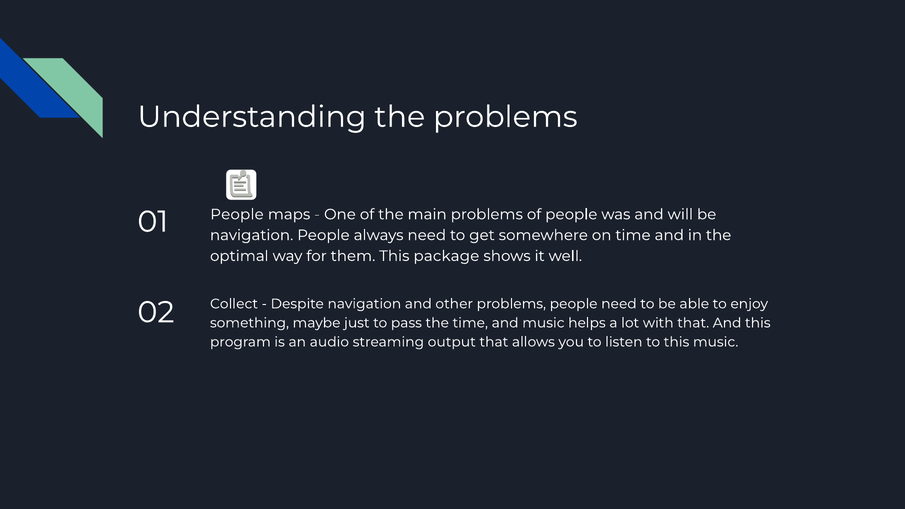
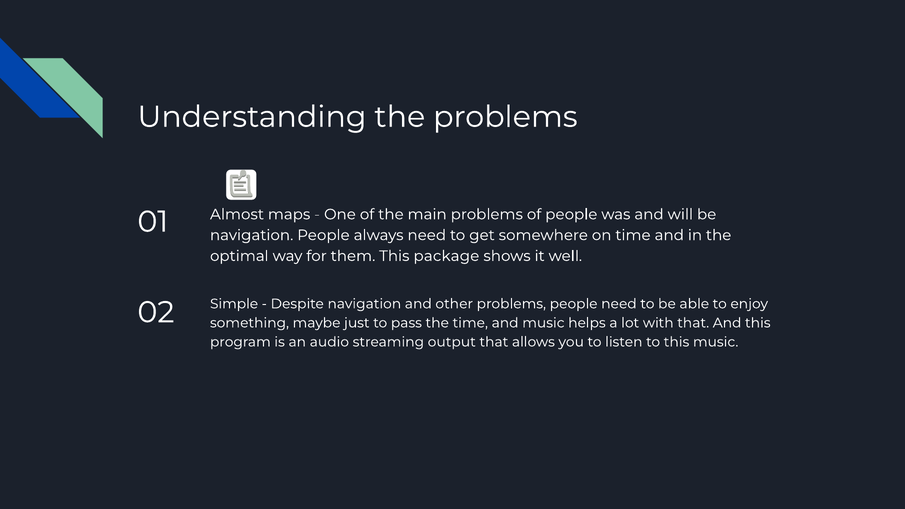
01 People: People -> Almost
Collect: Collect -> Simple
